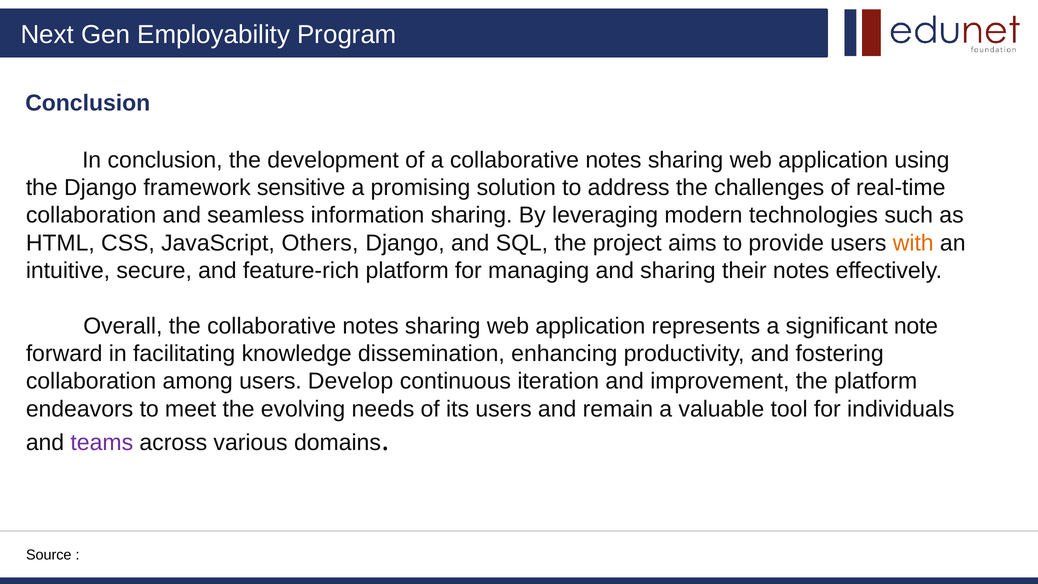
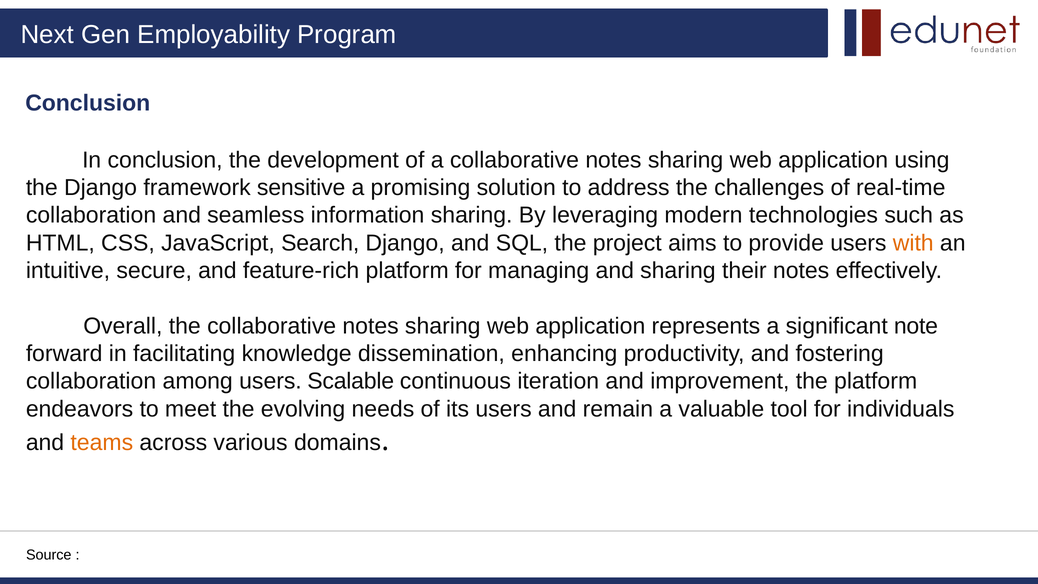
Others: Others -> Search
Develop: Develop -> Scalable
teams colour: purple -> orange
